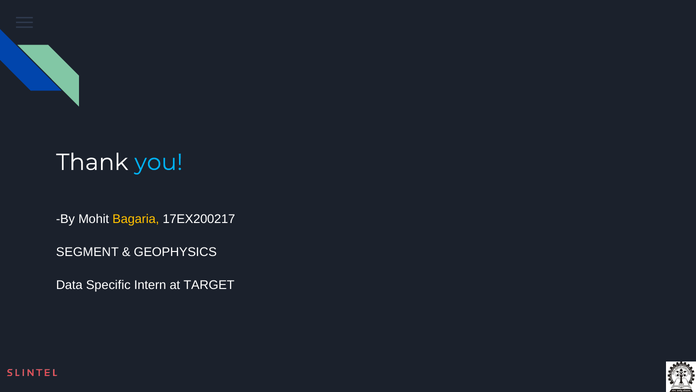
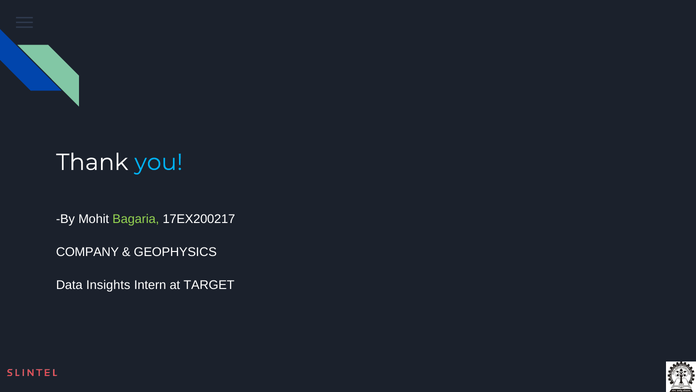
Bagaria colour: yellow -> light green
SEGMENT: SEGMENT -> COMPANY
Specific: Specific -> Insights
